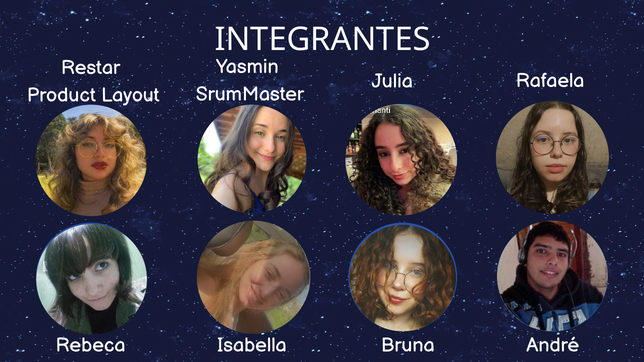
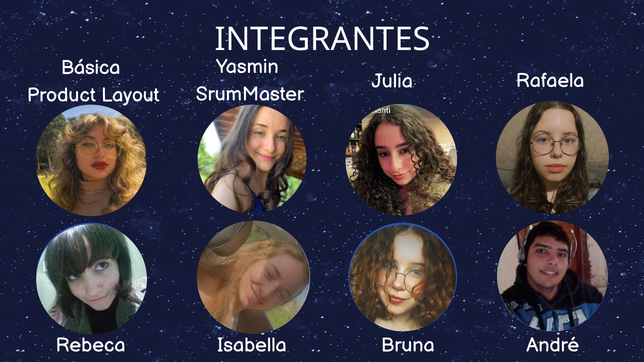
Restar: Restar -> Básica
